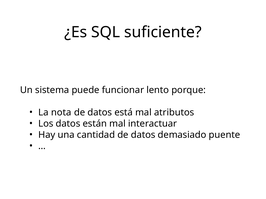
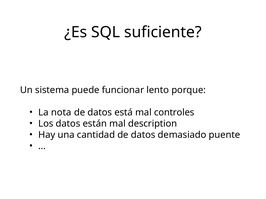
atributos: atributos -> controles
interactuar: interactuar -> description
